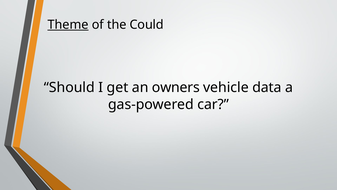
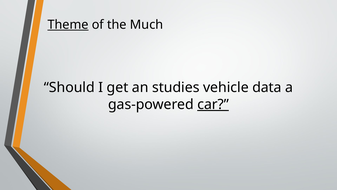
Could: Could -> Much
owners: owners -> studies
car underline: none -> present
